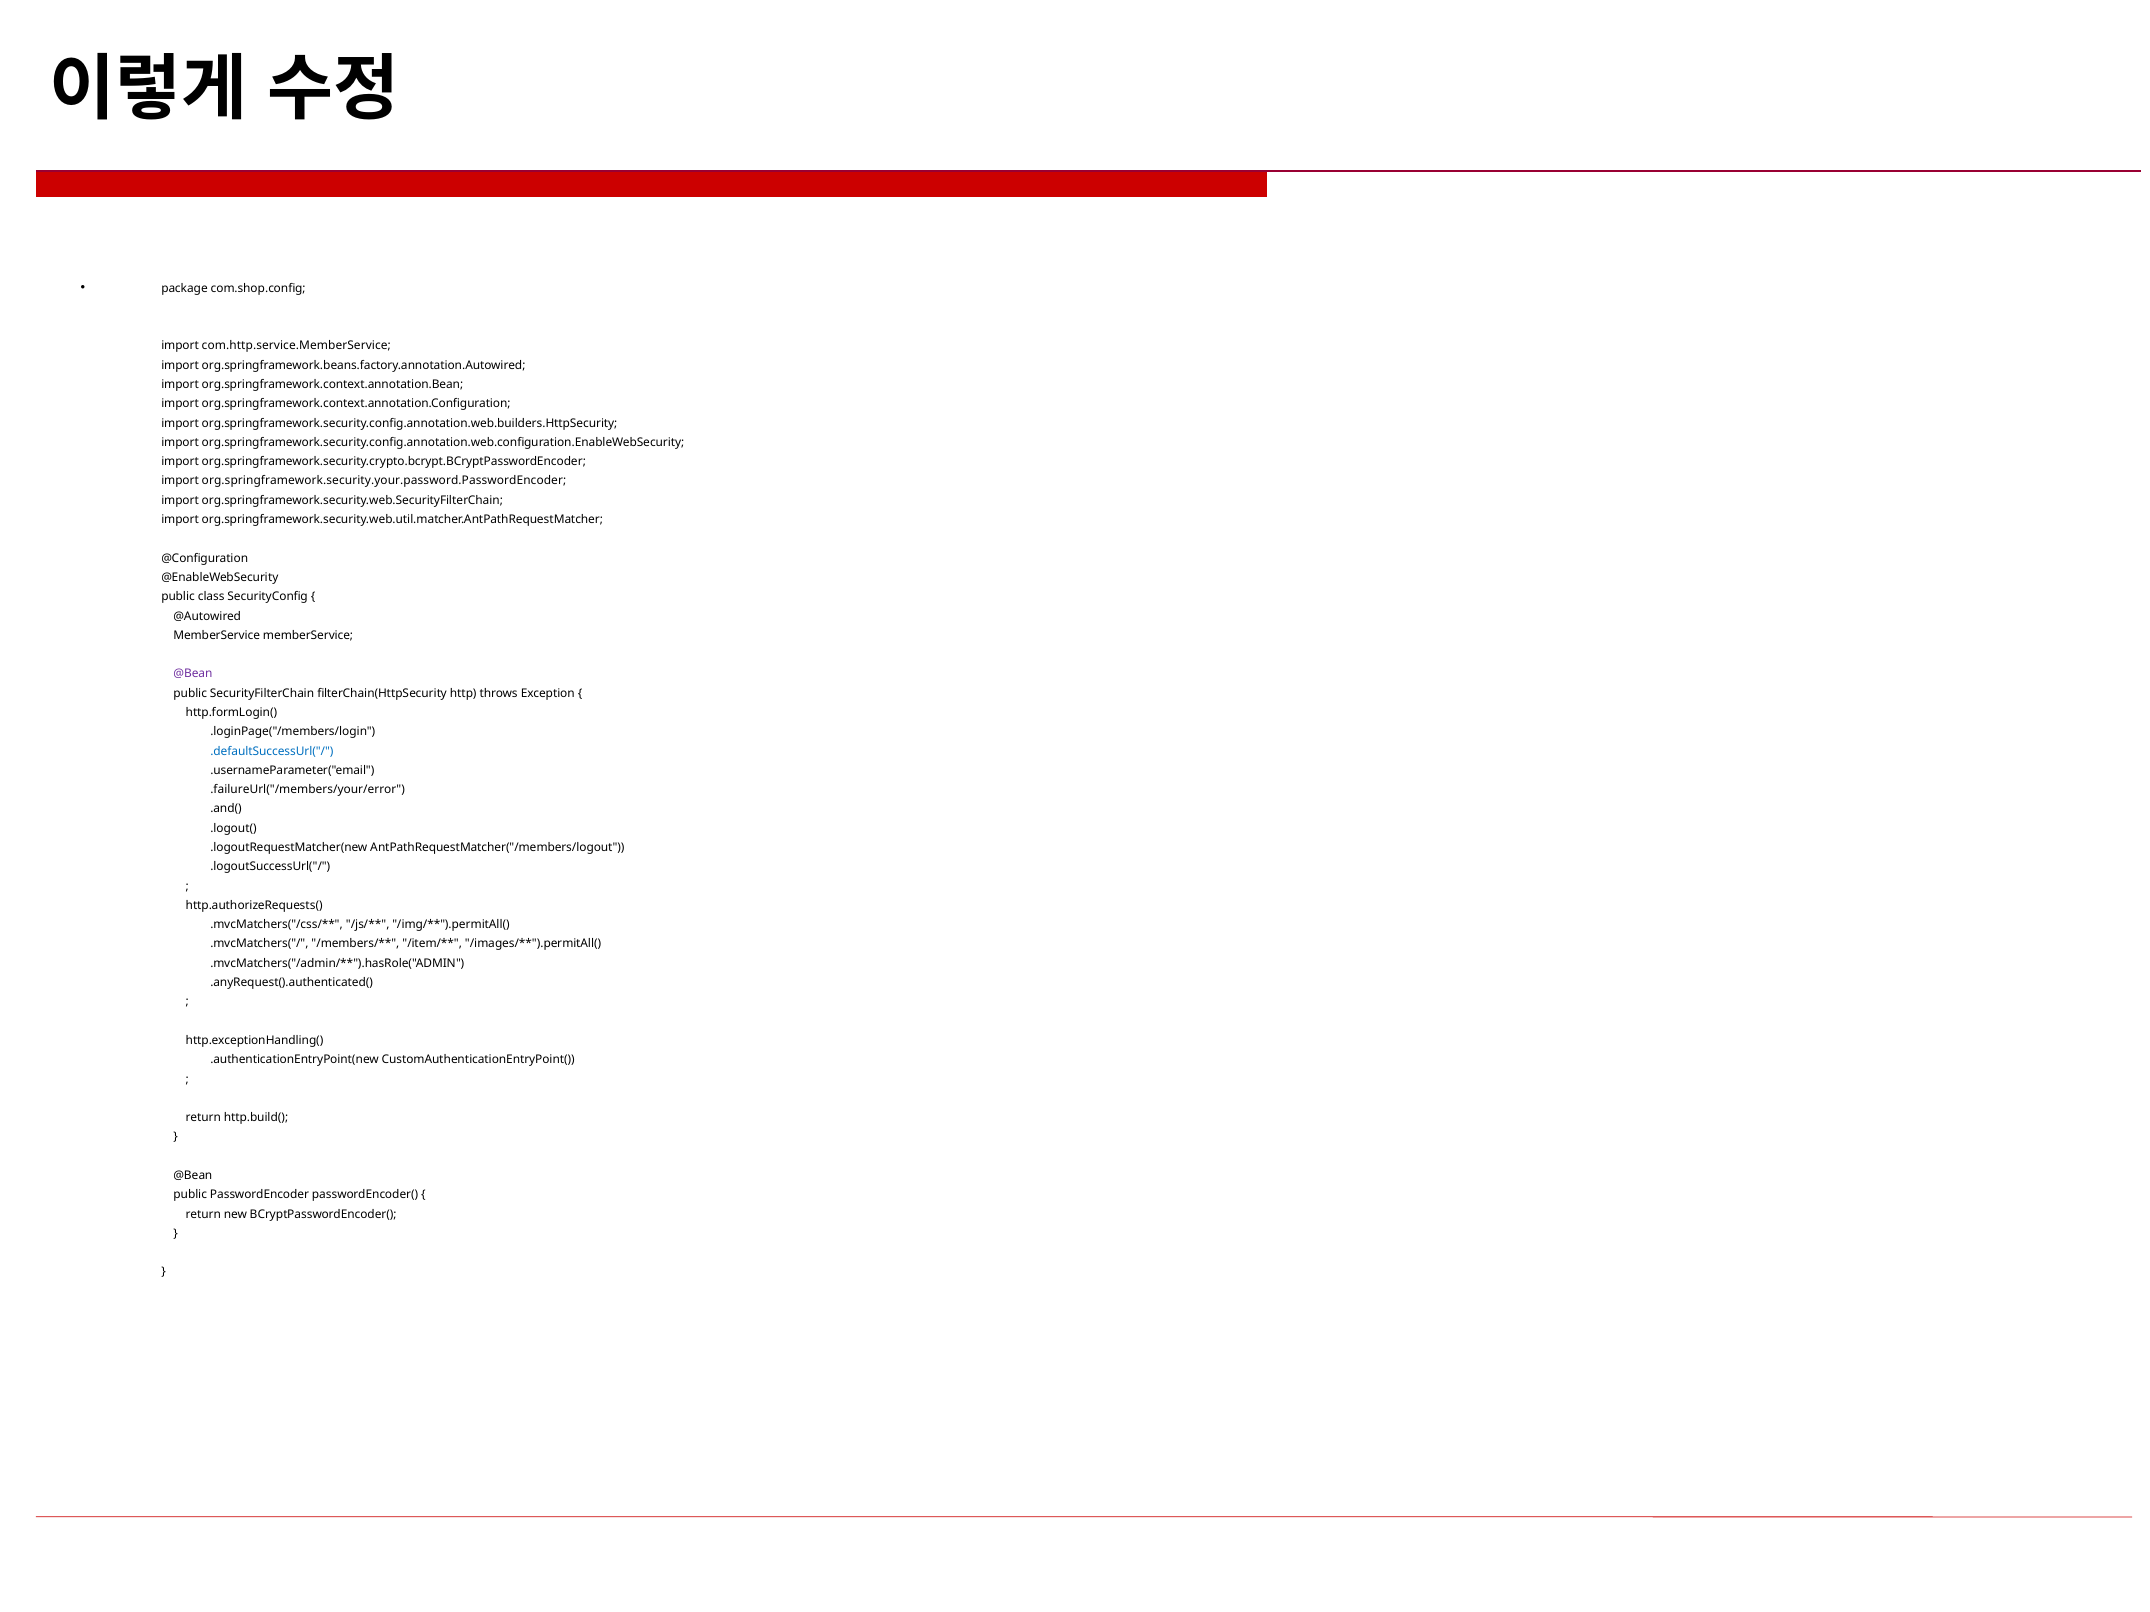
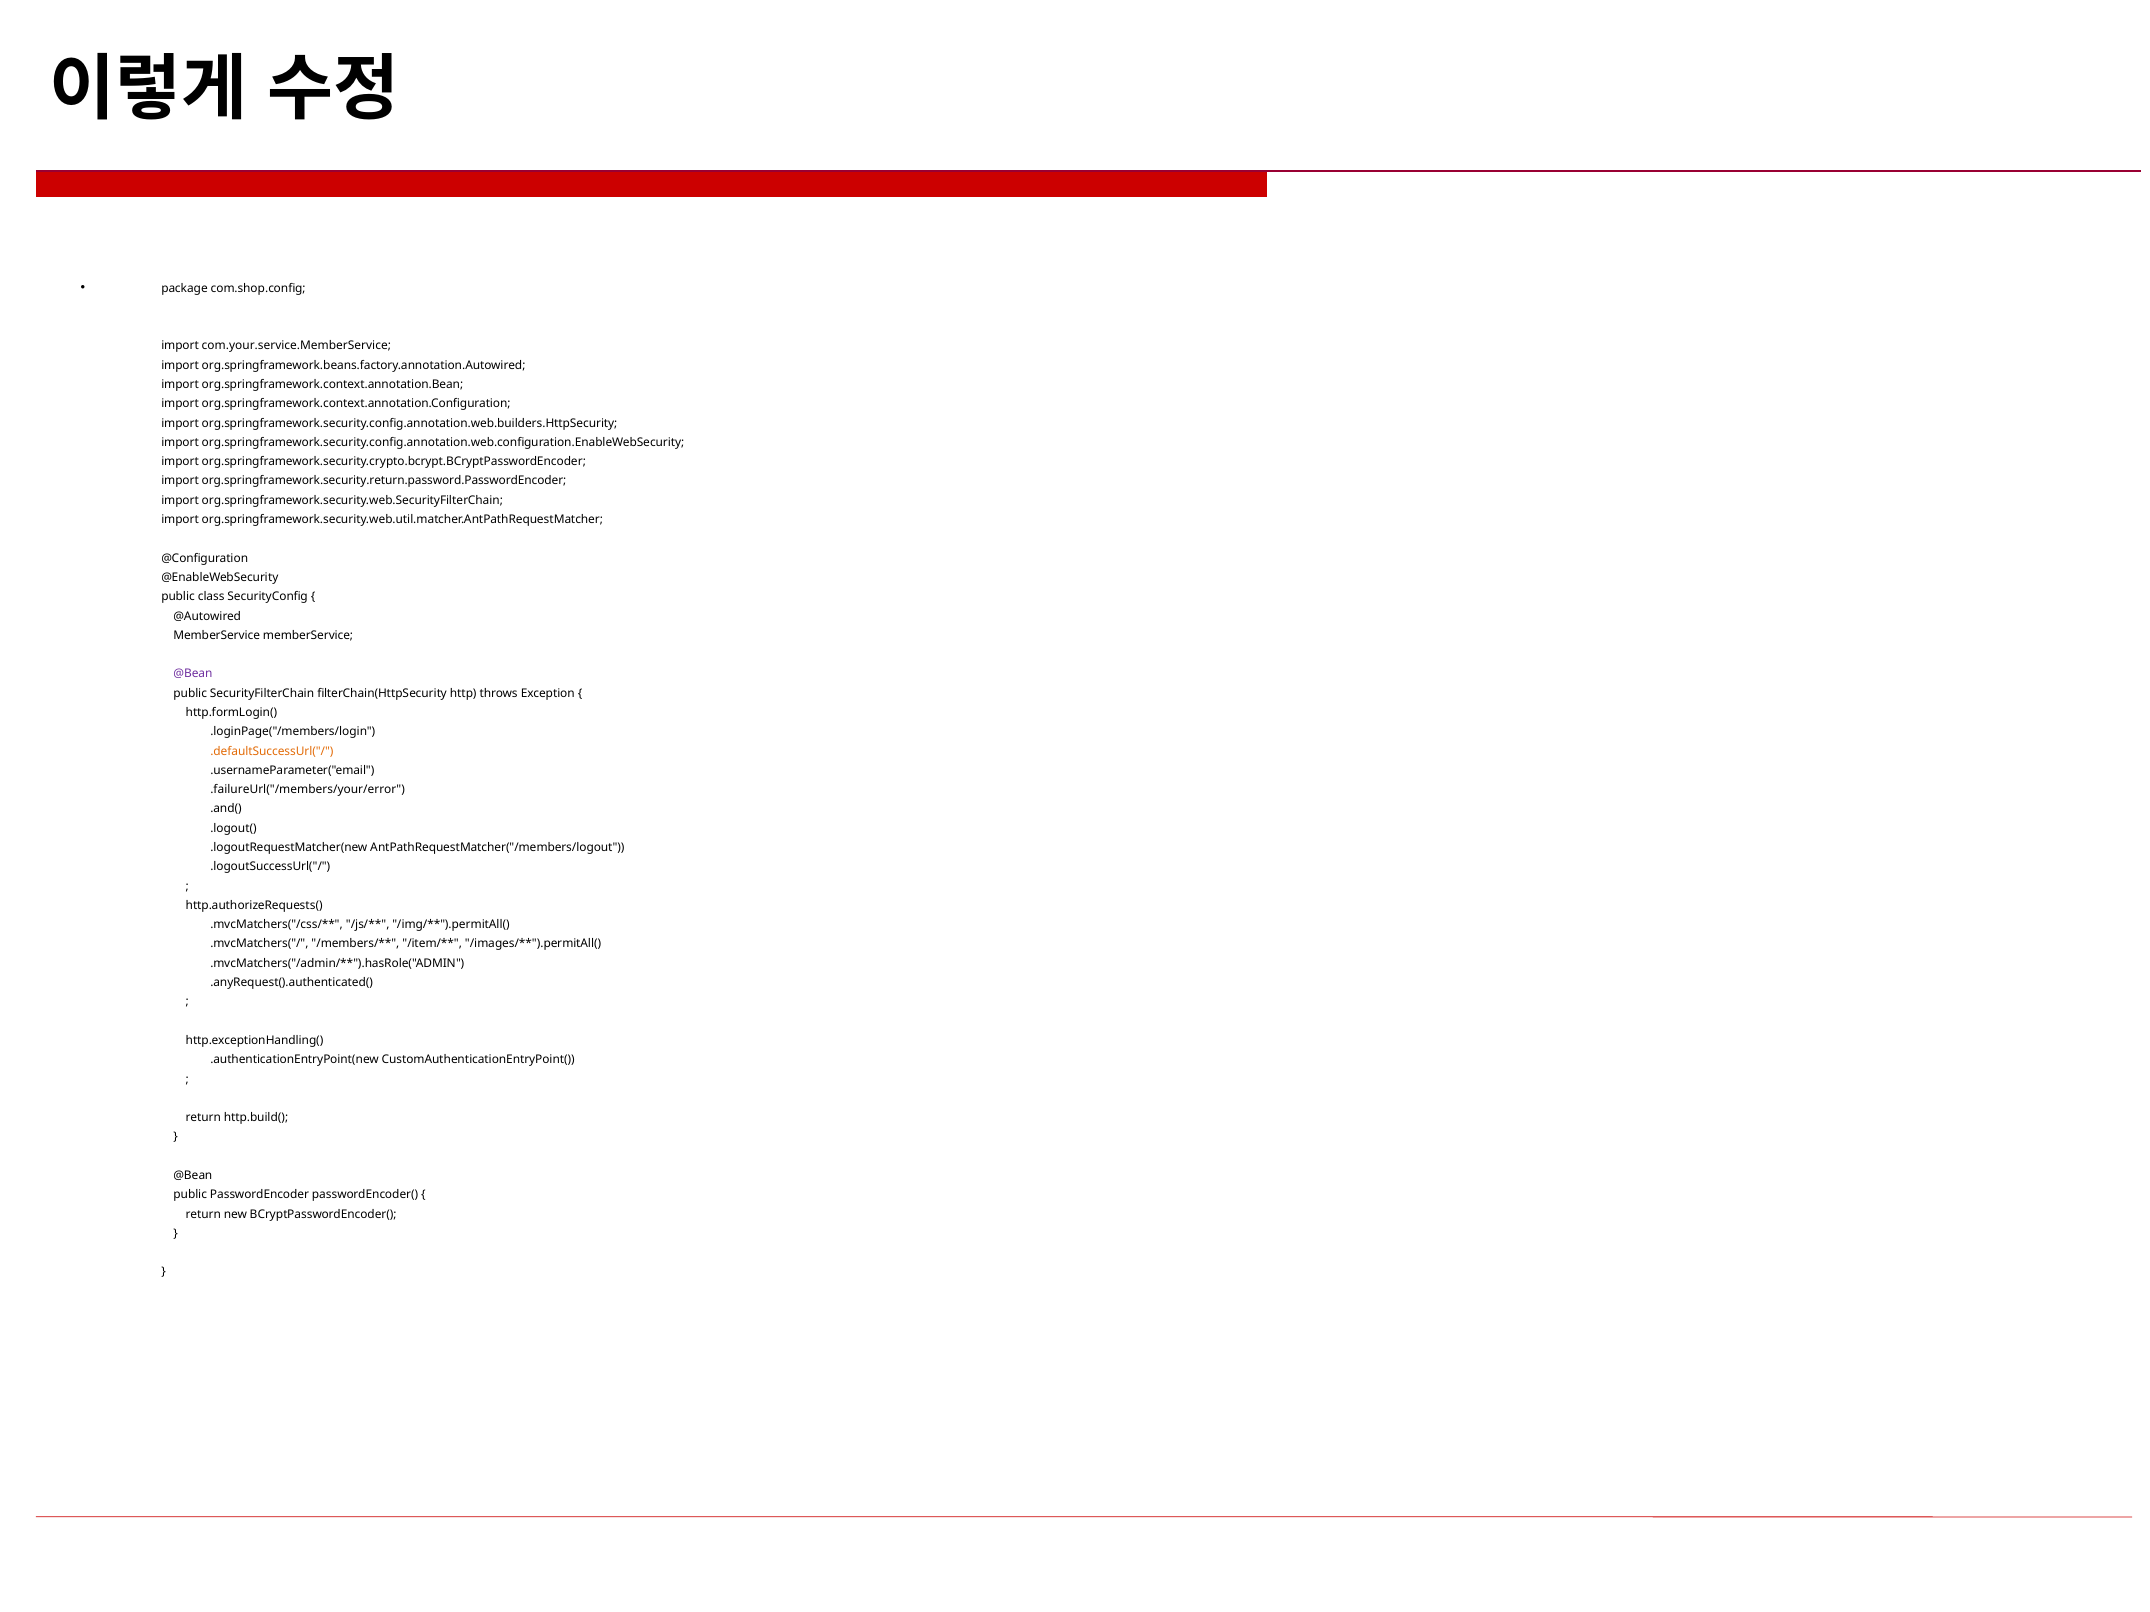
com.http.service.MemberService: com.http.service.MemberService -> com.your.service.MemberService
org.springframework.security.your.password.PasswordEncoder: org.springframework.security.your.password.PasswordEncoder -> org.springframework.security.return.password.PasswordEncoder
.defaultSuccessUrl("/ colour: blue -> orange
